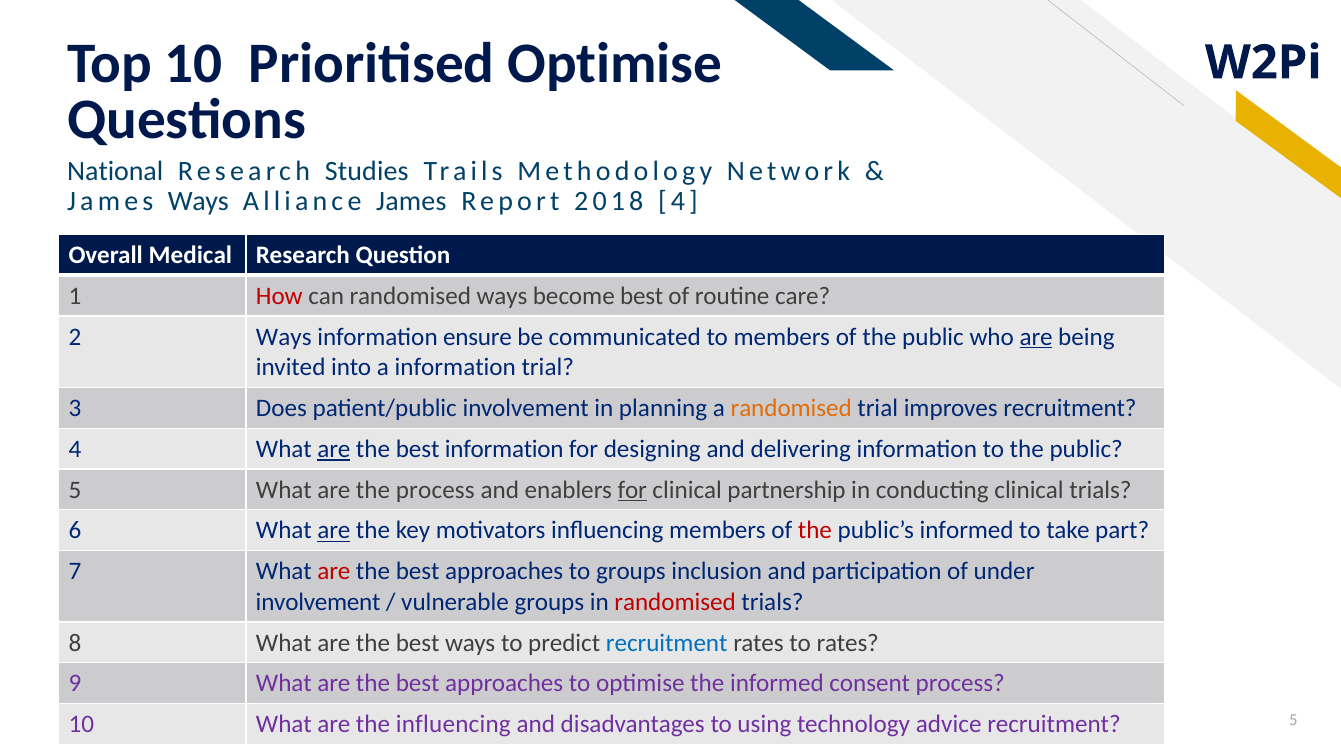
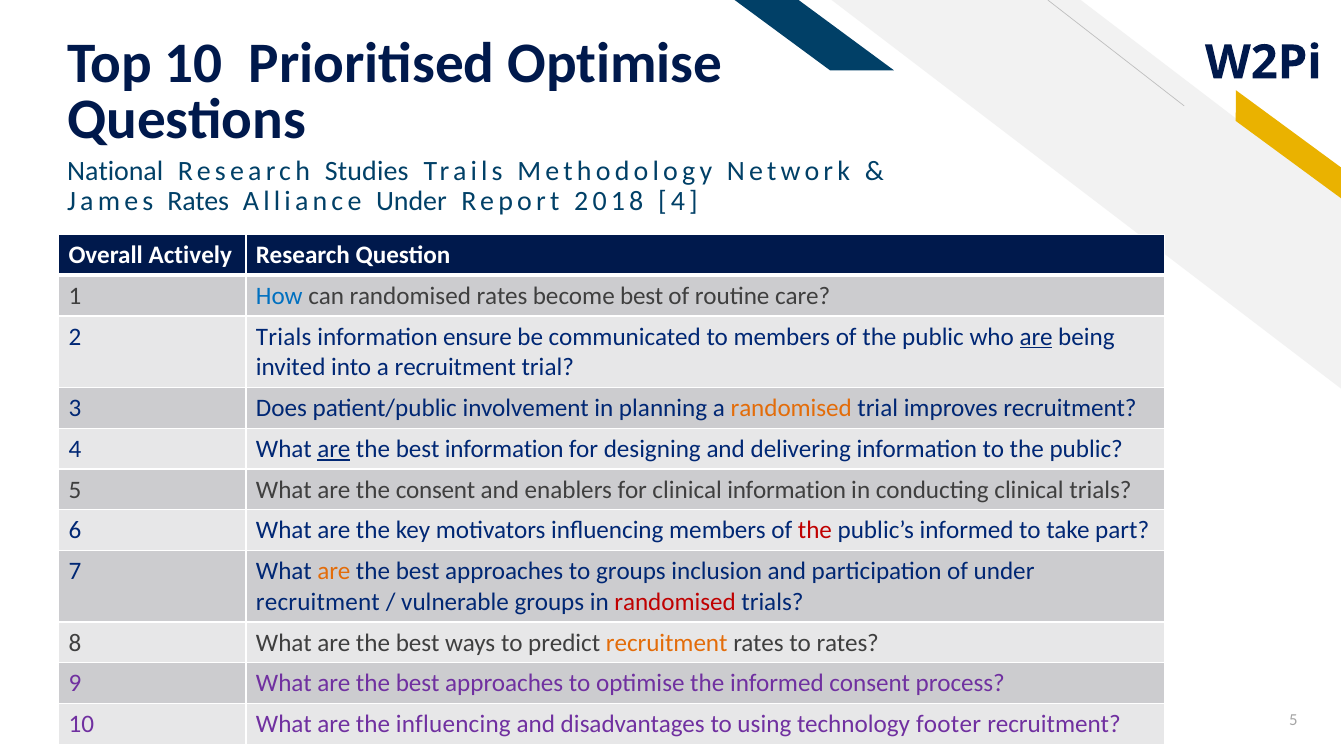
James Ways: Ways -> Rates
Alliance James: James -> Under
Medical: Medical -> Actively
How colour: red -> blue
randomised ways: ways -> rates
2 Ways: Ways -> Trials
a information: information -> recruitment
the process: process -> consent
for at (632, 490) underline: present -> none
clinical partnership: partnership -> information
are at (334, 531) underline: present -> none
are at (334, 572) colour: red -> orange
involvement at (318, 602): involvement -> recruitment
recruitment at (667, 643) colour: blue -> orange
advice: advice -> footer
